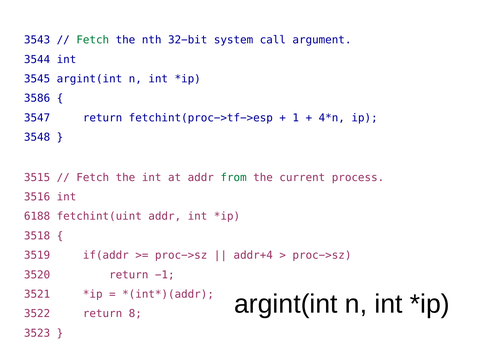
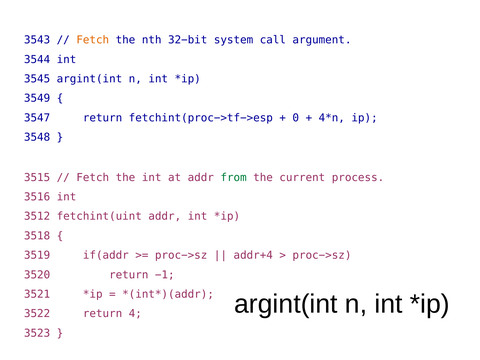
Fetch at (93, 40) colour: green -> orange
3586: 3586 -> 3549
1: 1 -> 0
6188: 6188 -> 3512
8: 8 -> 4
